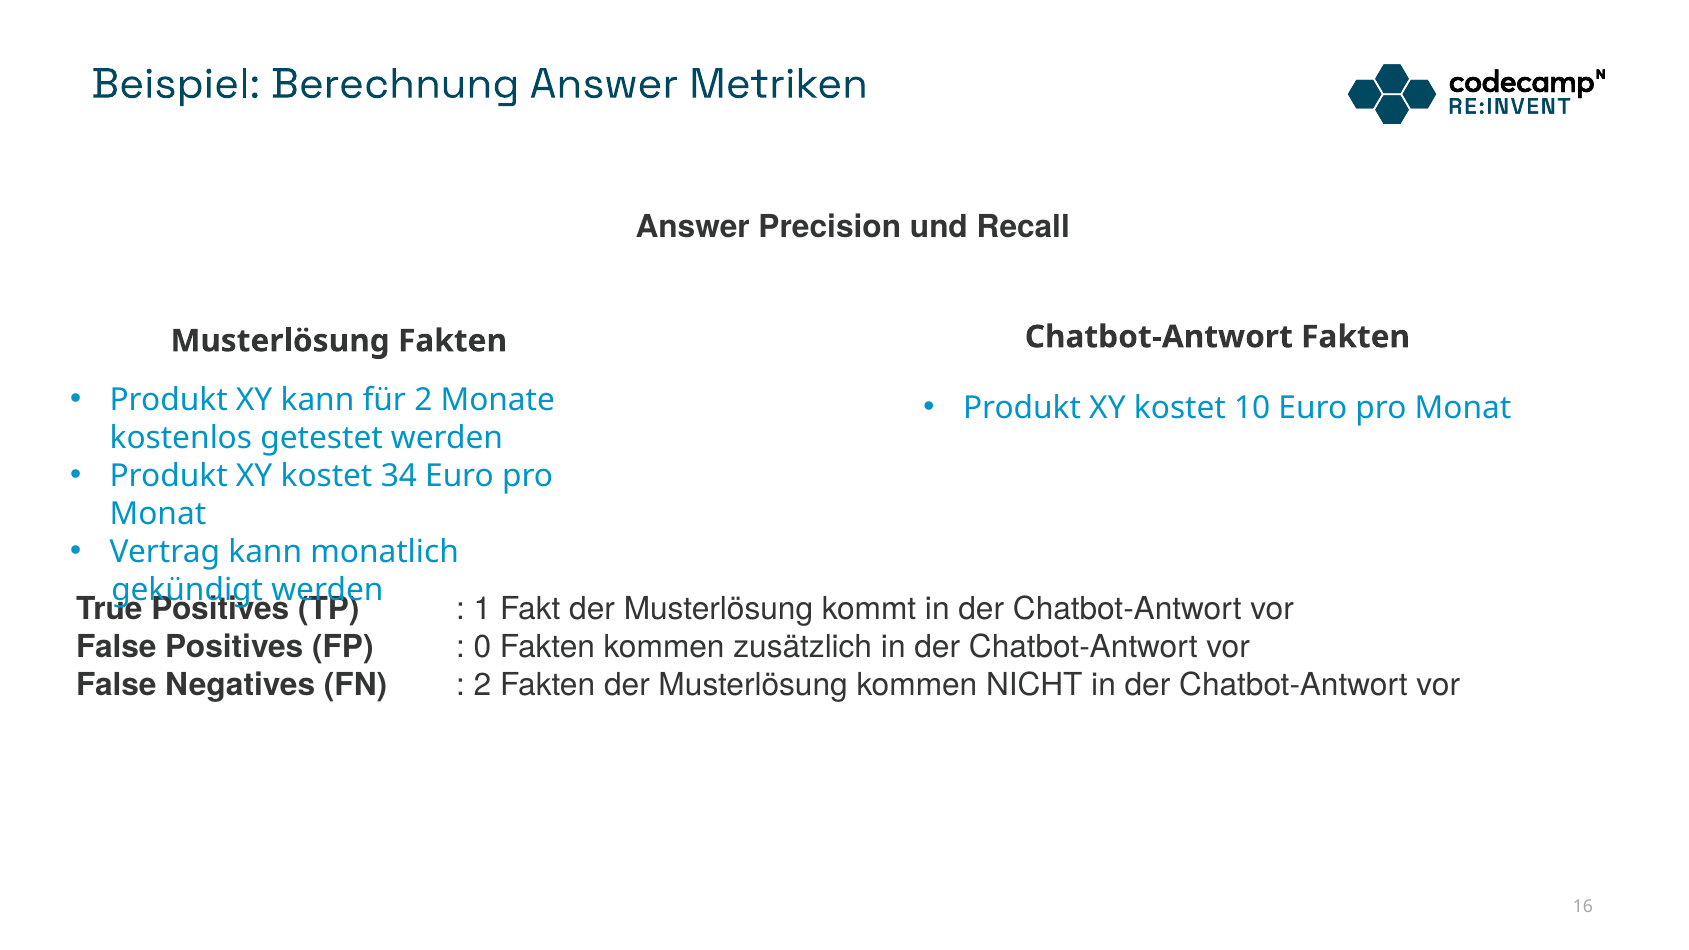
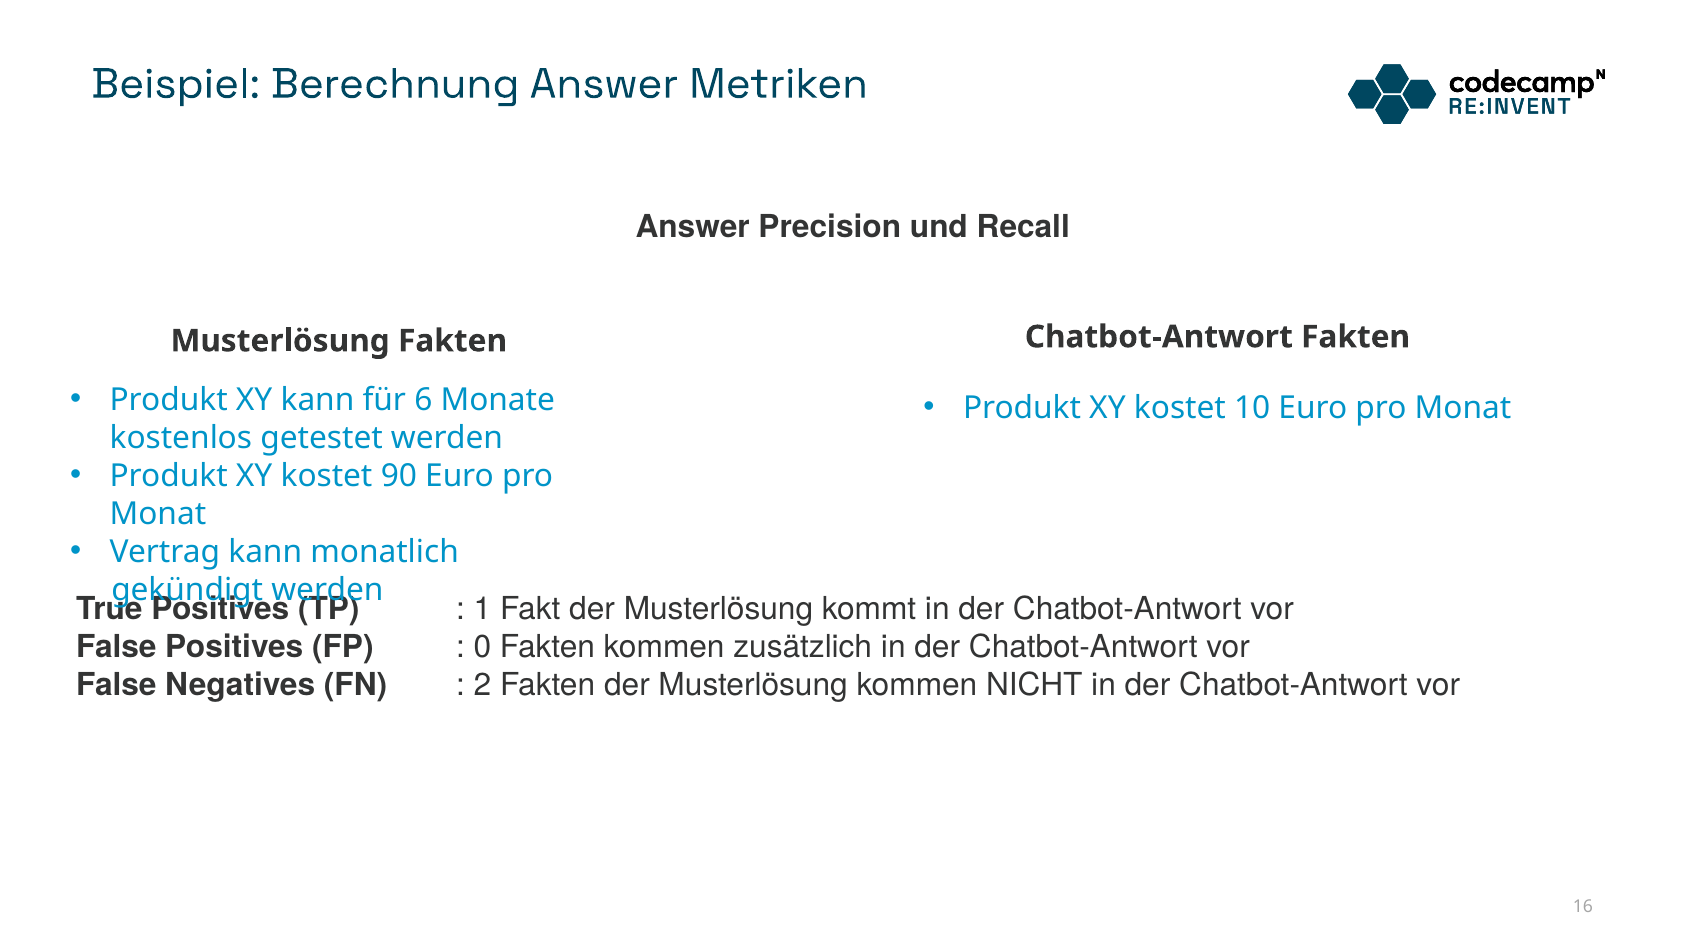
für 2: 2 -> 6
34: 34 -> 90
